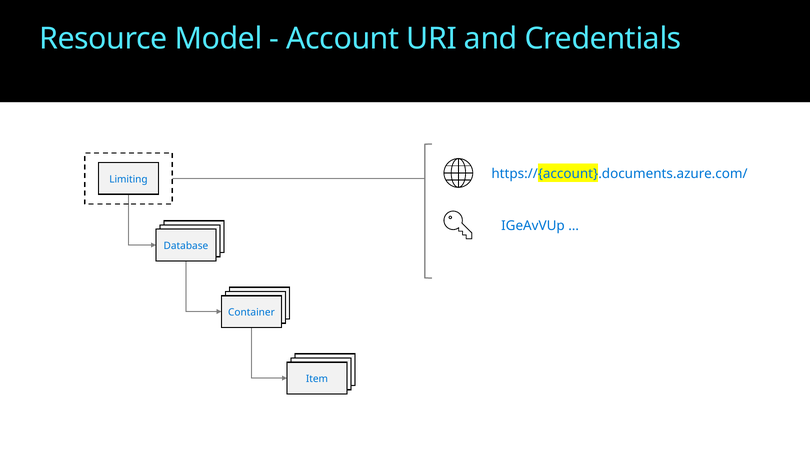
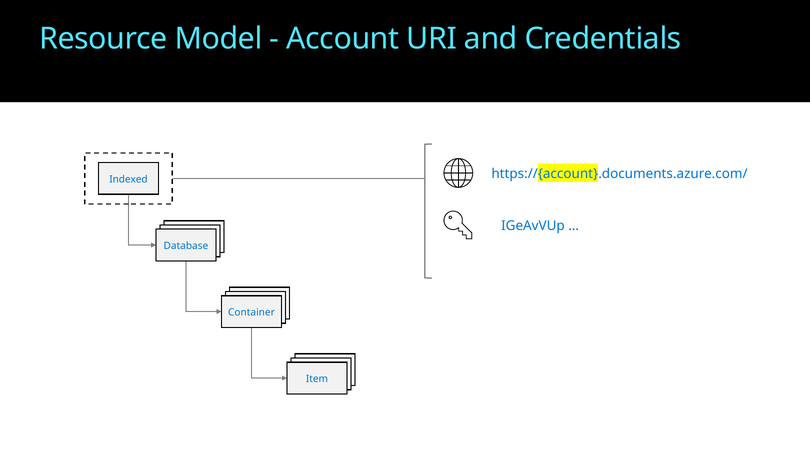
Limiting: Limiting -> Indexed
